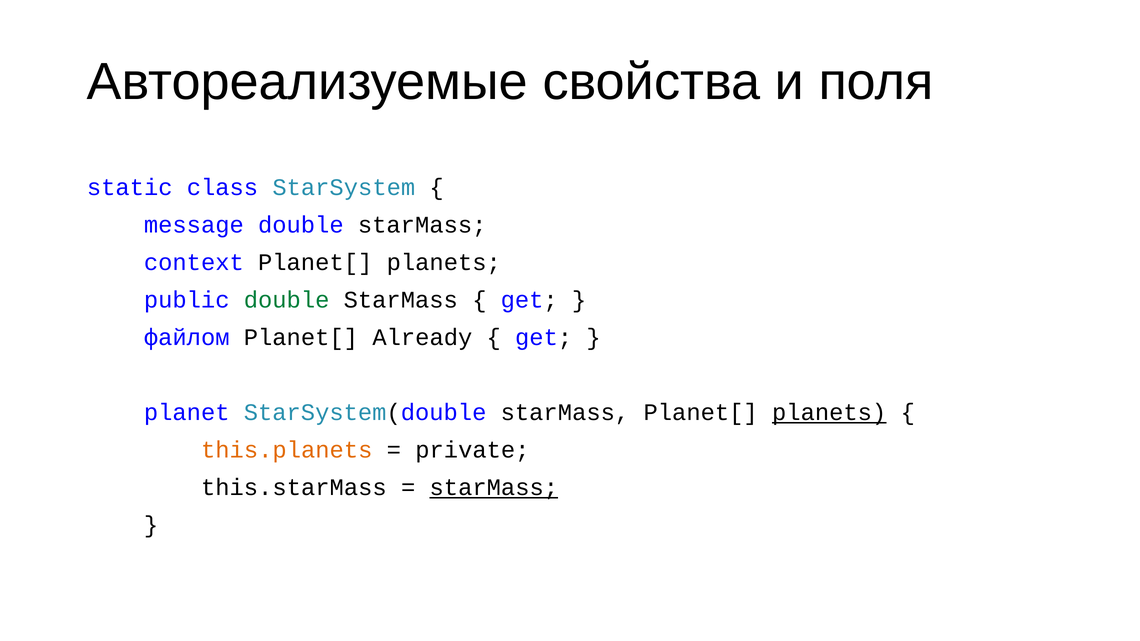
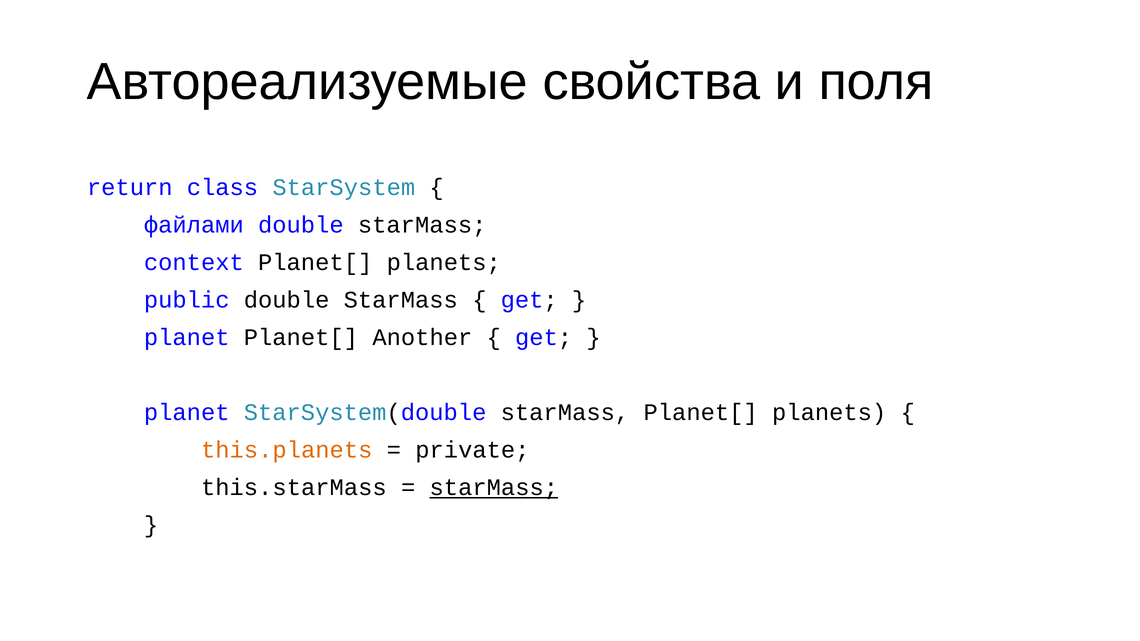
static: static -> return
message: message -> файлами
double at (287, 300) colour: green -> black
файлом at (187, 338): файлом -> planet
Already: Already -> Another
planets at (829, 413) underline: present -> none
